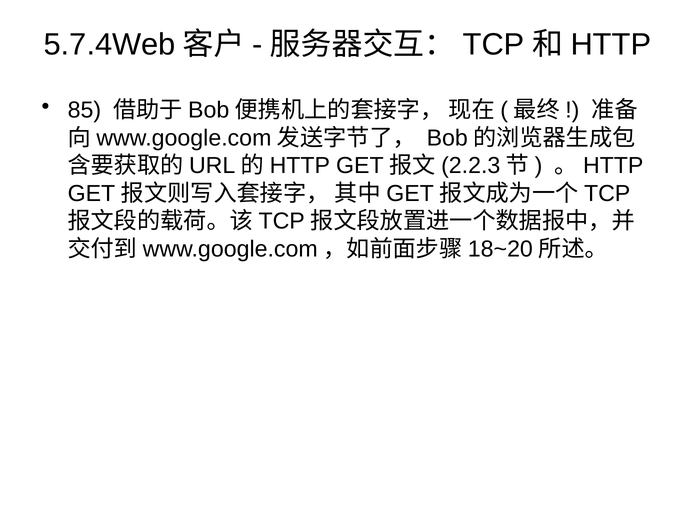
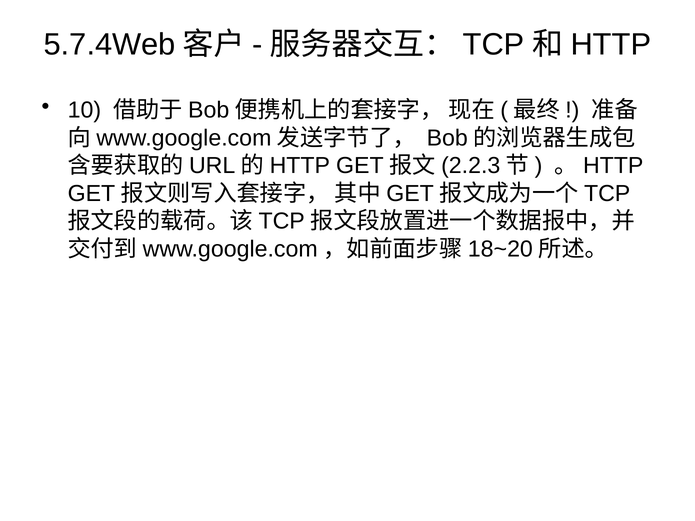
85: 85 -> 10
